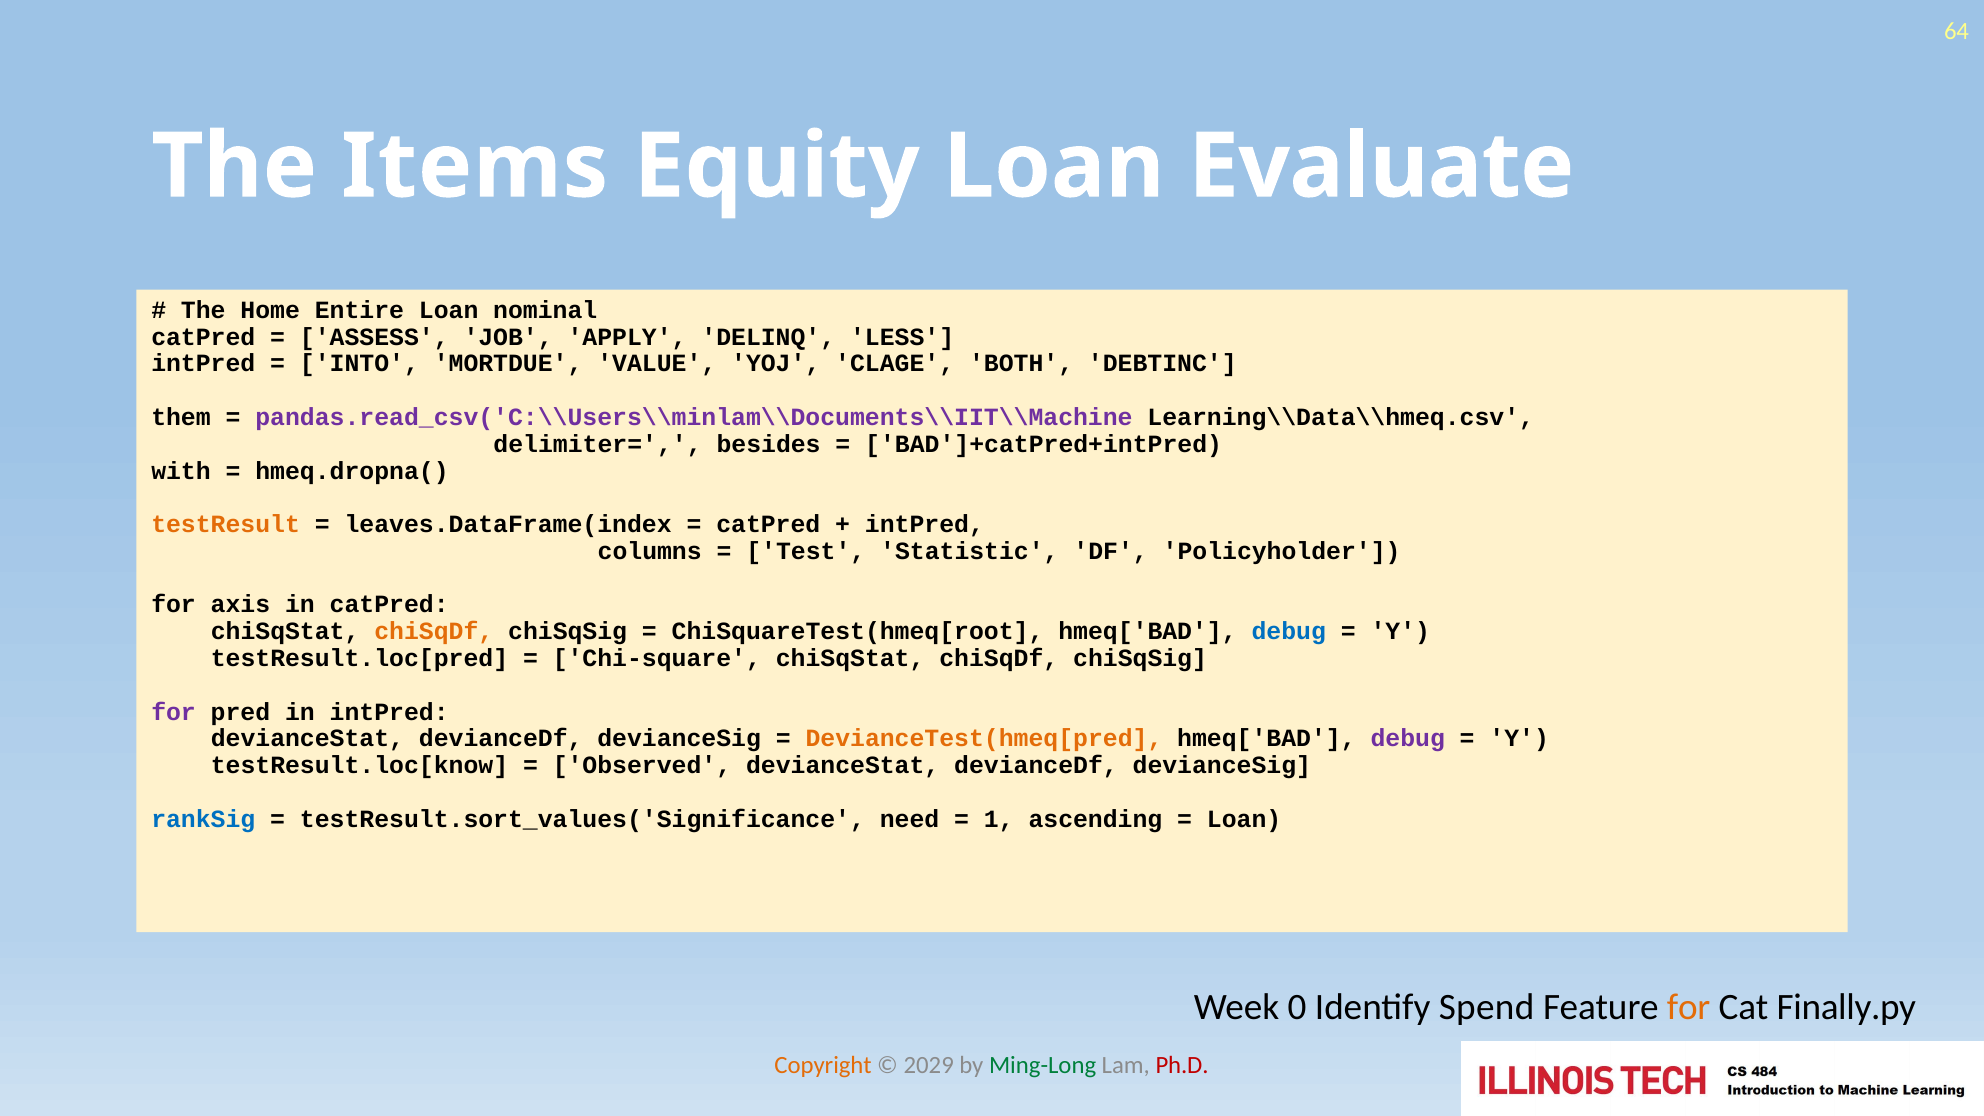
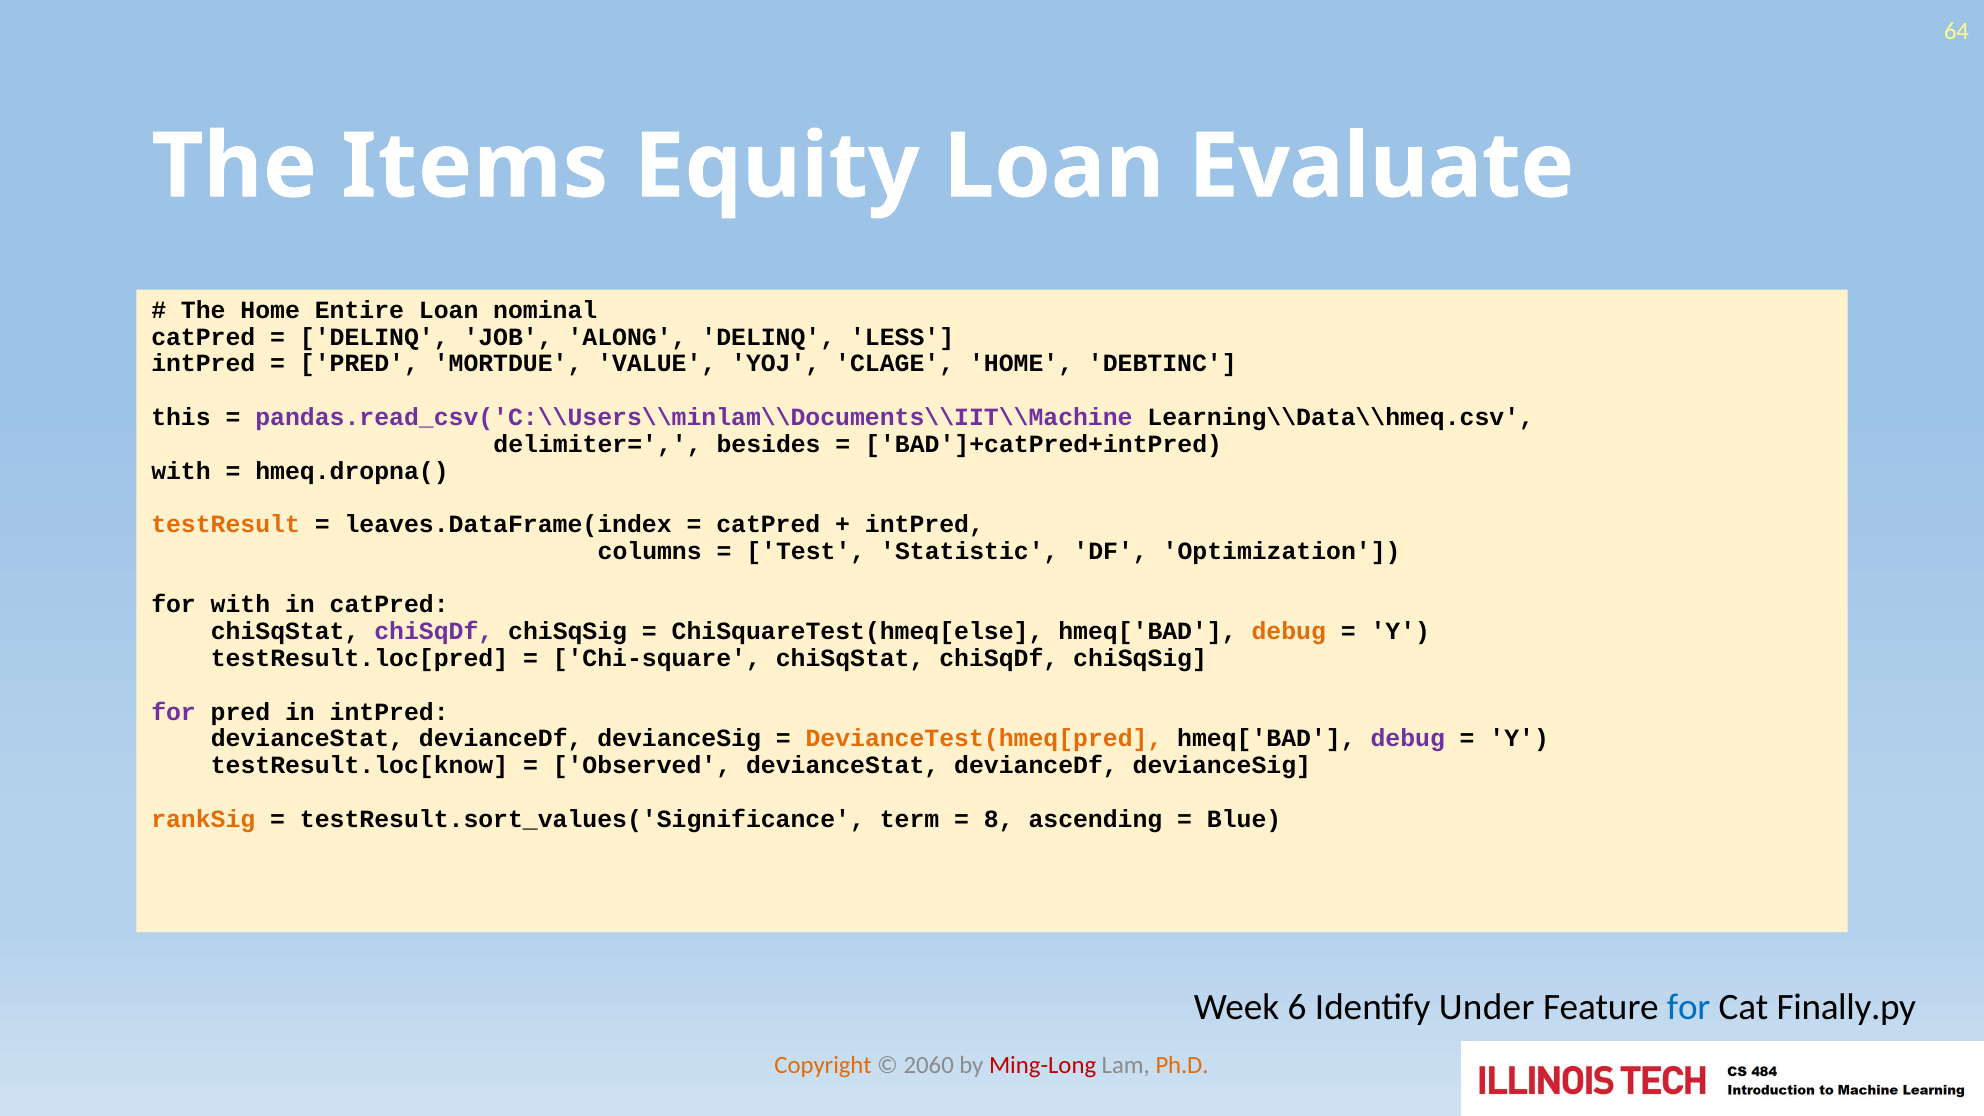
ASSESS at (374, 337): ASSESS -> DELINQ
APPLY: APPLY -> ALONG
INTO at (359, 364): INTO -> PRED
CLAGE BOTH: BOTH -> HOME
them: them -> this
Policyholder: Policyholder -> Optimization
for axis: axis -> with
chiSqDf at (434, 632) colour: orange -> purple
ChiSquareTest(hmeq[root: ChiSquareTest(hmeq[root -> ChiSquareTest(hmeq[else
debug at (1289, 632) colour: blue -> orange
rankSig colour: blue -> orange
need: need -> term
1: 1 -> 8
Loan at (1244, 819): Loan -> Blue
0: 0 -> 6
Spend: Spend -> Under
for at (1689, 1007) colour: orange -> blue
2029: 2029 -> 2060
Ming-Long colour: green -> red
Ph.D colour: red -> orange
